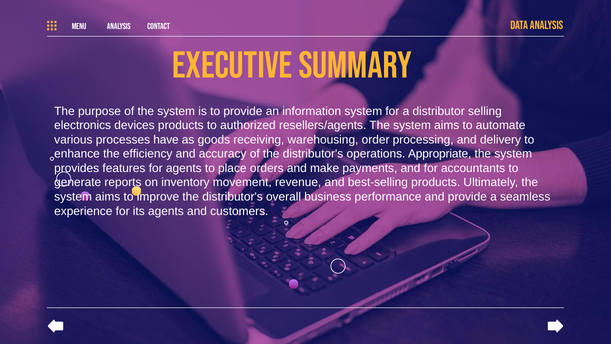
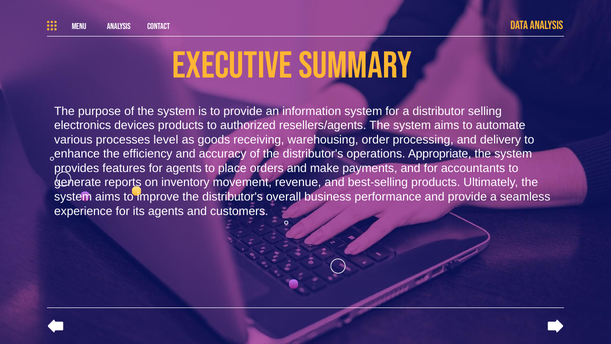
have: have -> level
